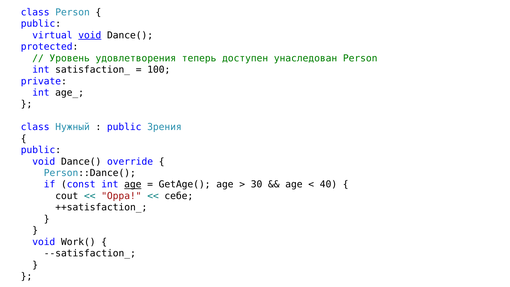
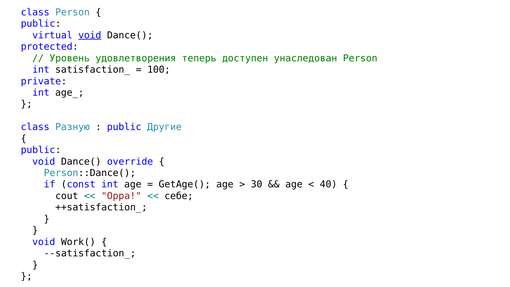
Нужный: Нужный -> Разную
Зрения: Зрения -> Другие
age at (133, 184) underline: present -> none
